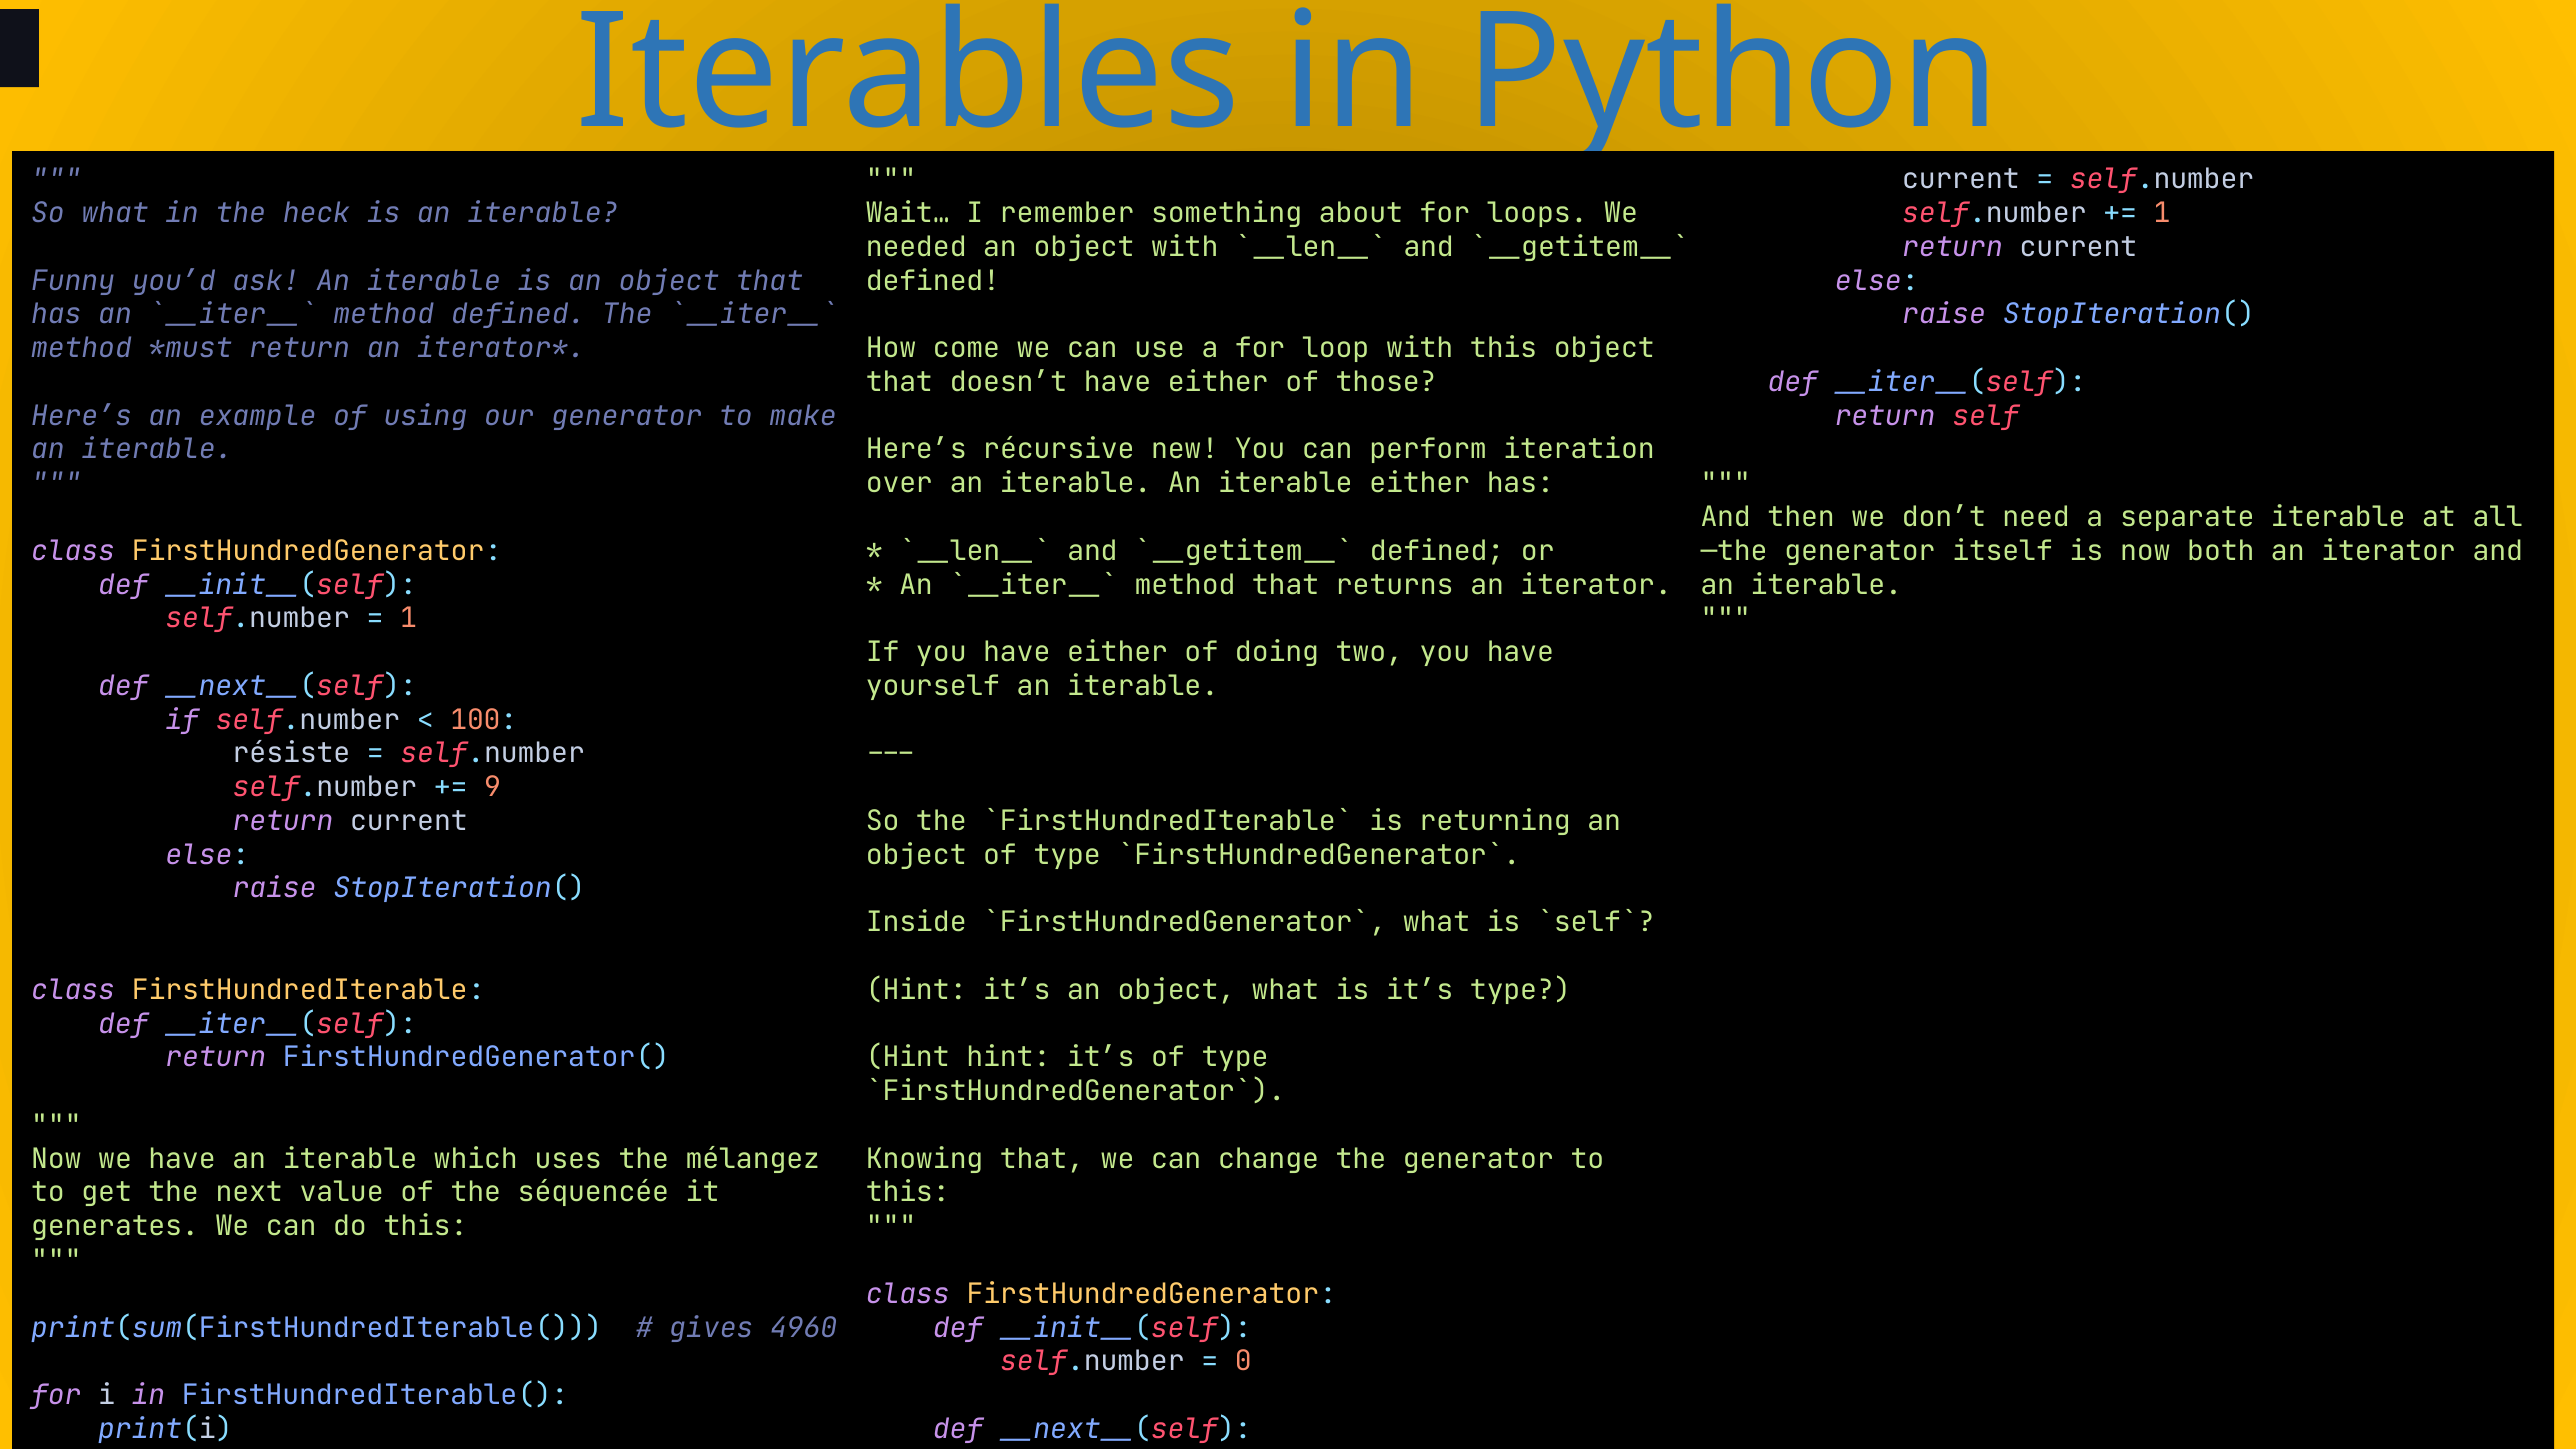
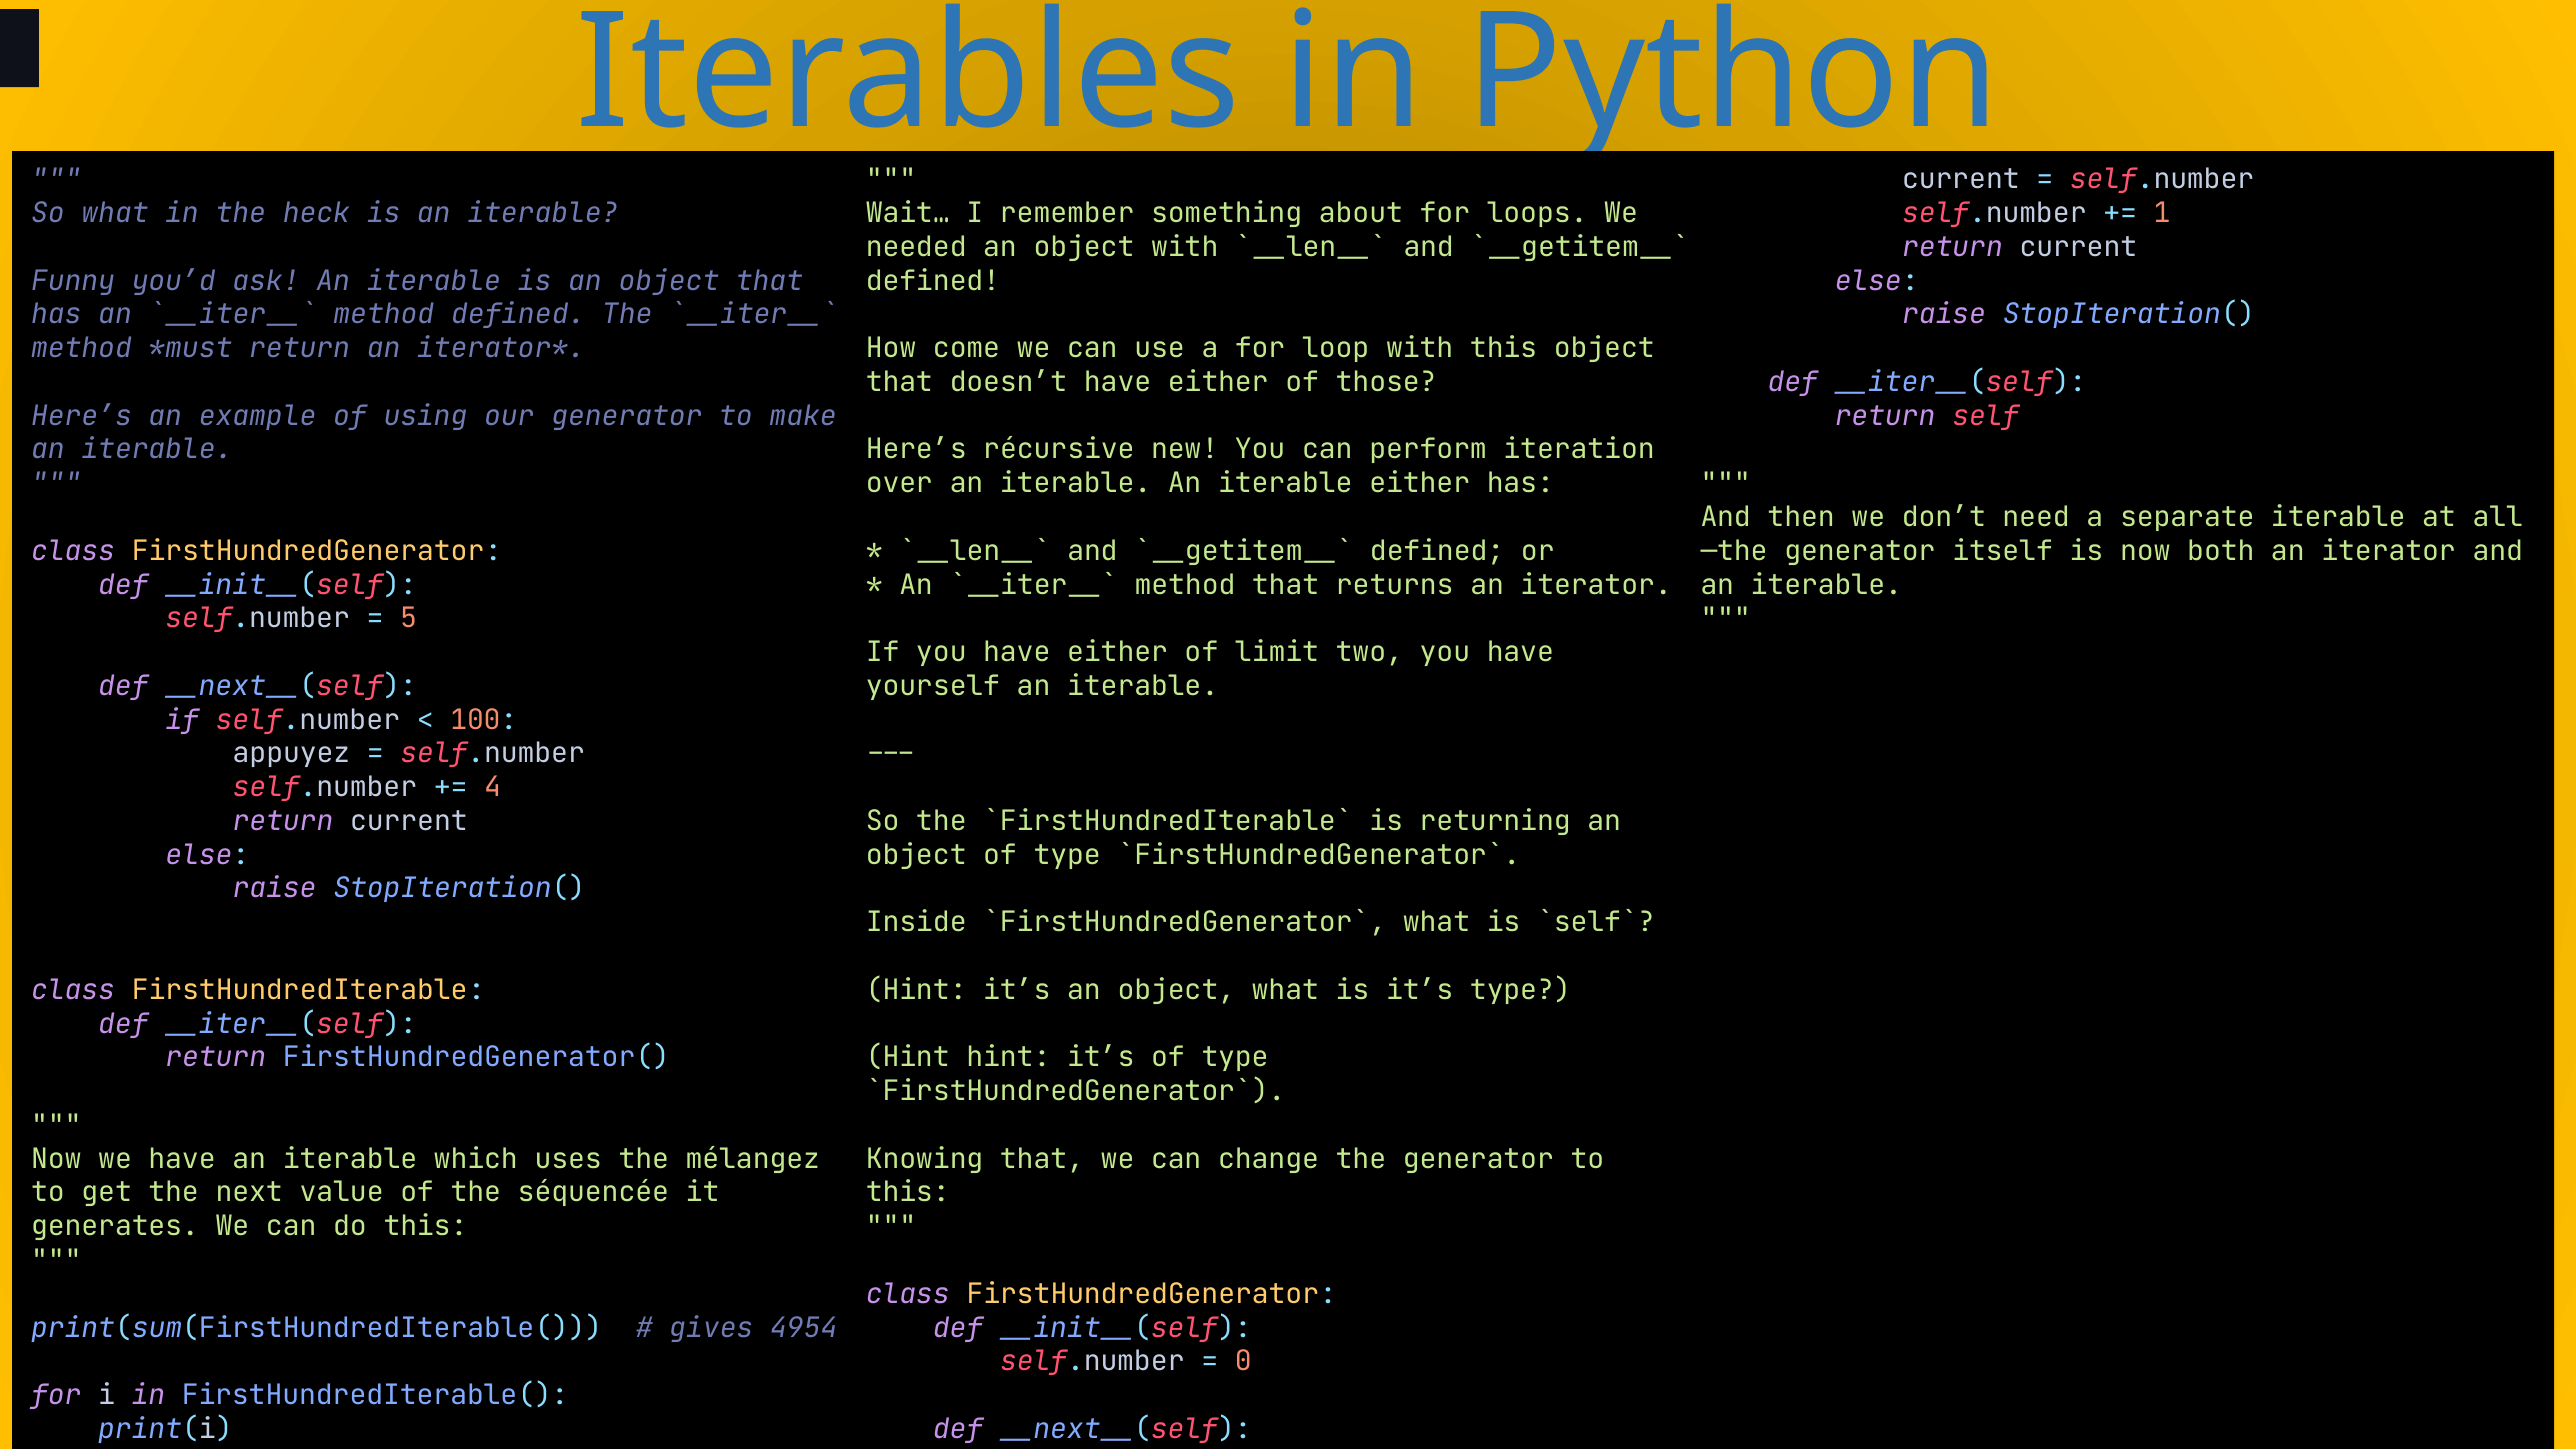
1 at (409, 619): 1 -> 5
doing: doing -> limit
résiste: résiste -> appuyez
9: 9 -> 4
4960: 4960 -> 4954
